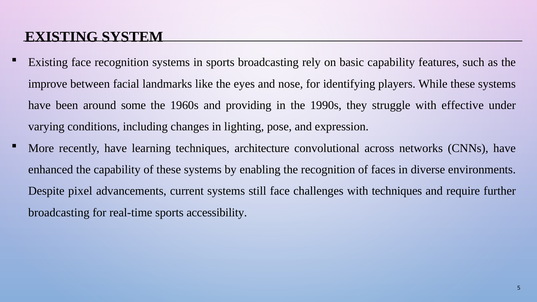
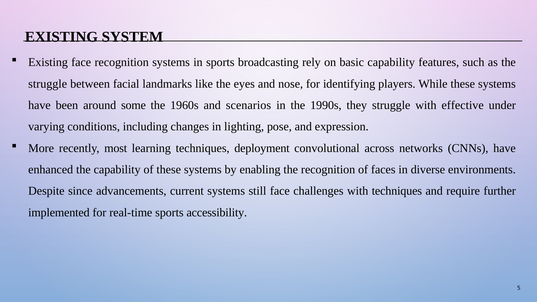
improve at (48, 84): improve -> struggle
providing: providing -> scenarios
recently have: have -> most
architecture: architecture -> deployment
pixel: pixel -> since
broadcasting at (59, 213): broadcasting -> implemented
